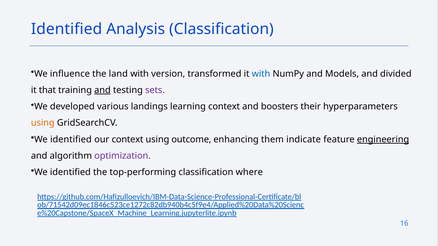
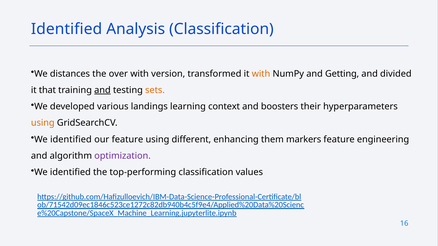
influence: influence -> distances
land: land -> over
with at (261, 74) colour: blue -> orange
Models: Models -> Getting
sets colour: purple -> orange
our context: context -> feature
outcome: outcome -> different
indicate: indicate -> markers
engineering underline: present -> none
where: where -> values
